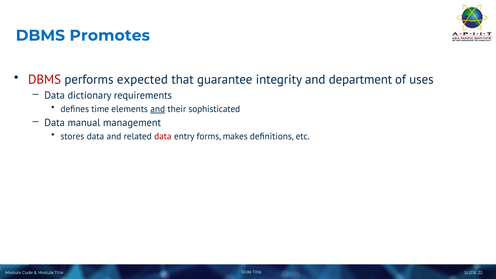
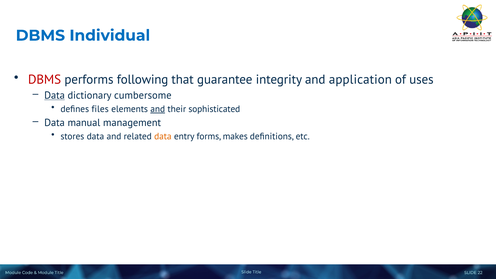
Promotes: Promotes -> Individual
expected: expected -> following
department: department -> application
Data at (55, 95) underline: none -> present
requirements: requirements -> cumbersome
time: time -> files
data at (163, 136) colour: red -> orange
